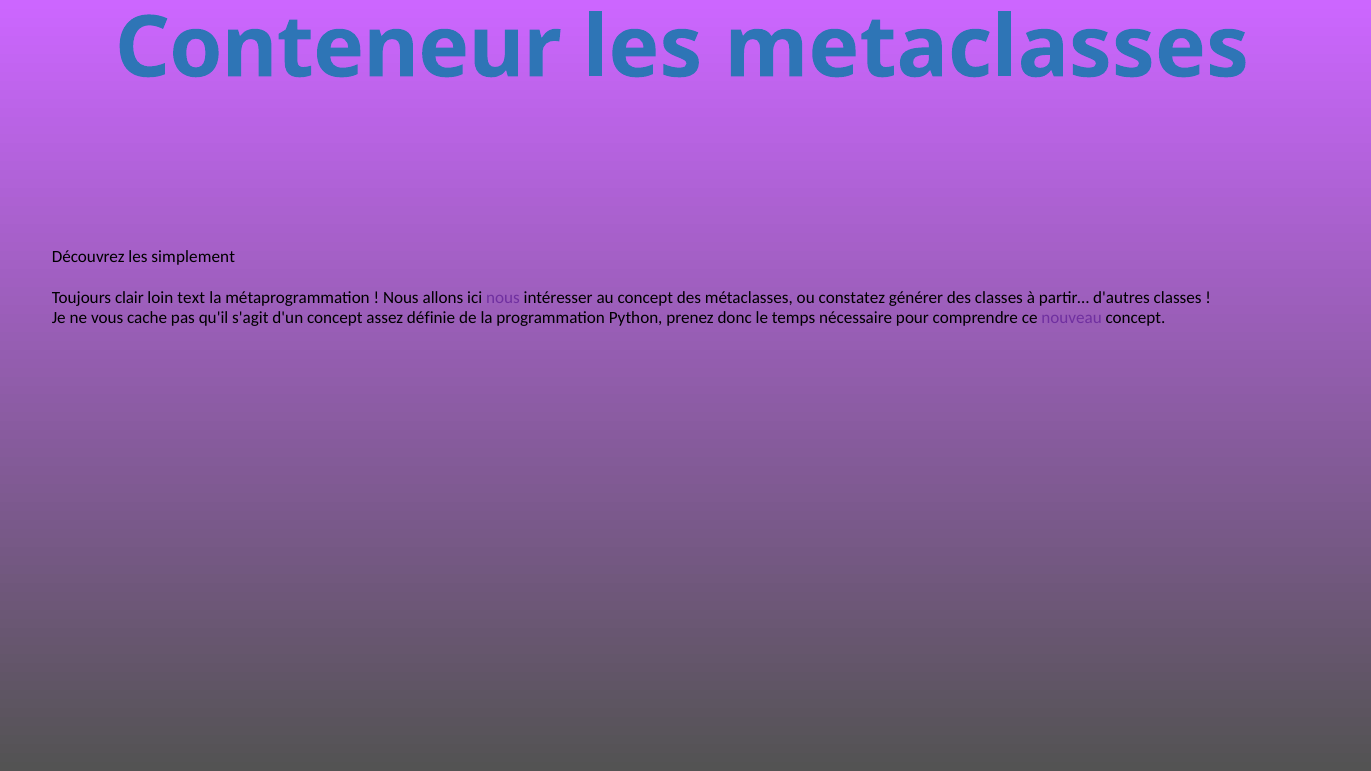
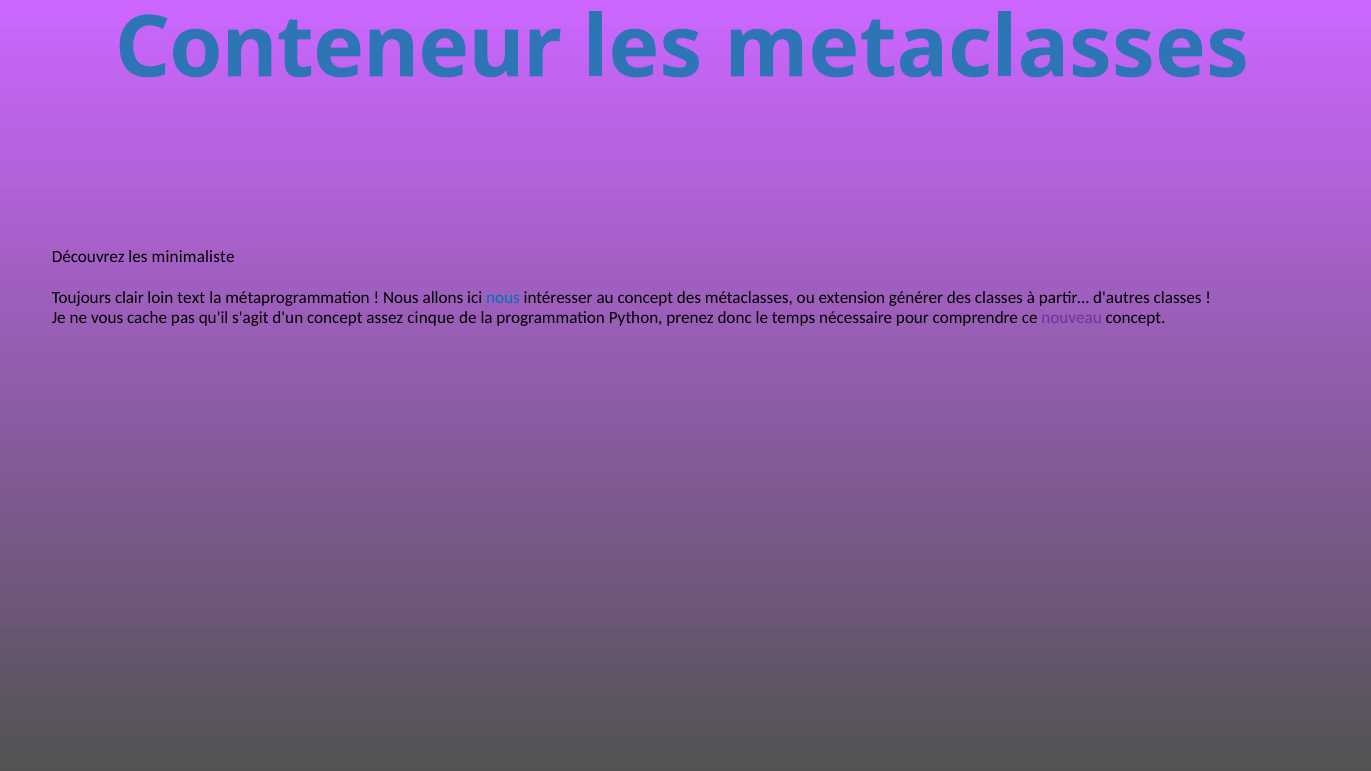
simplement: simplement -> minimaliste
nous at (503, 298) colour: purple -> blue
constatez: constatez -> extension
définie: définie -> cinque
